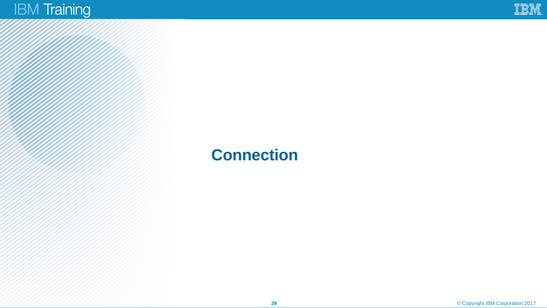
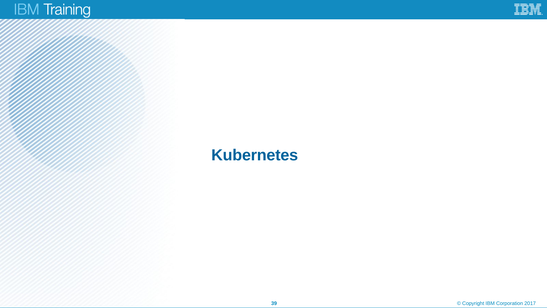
Connection: Connection -> Kubernetes
